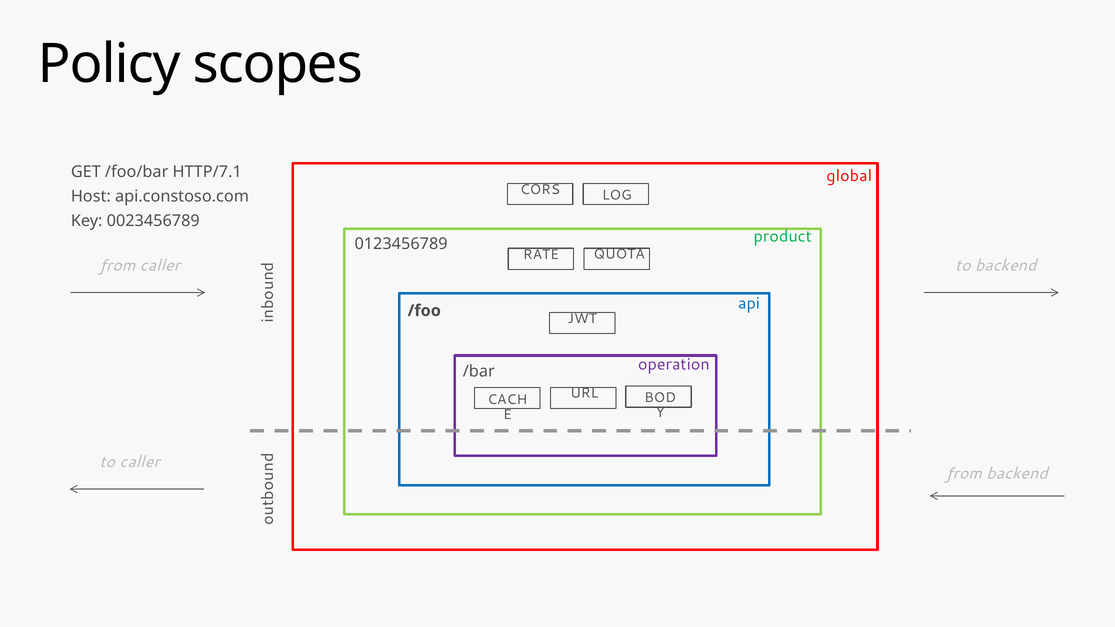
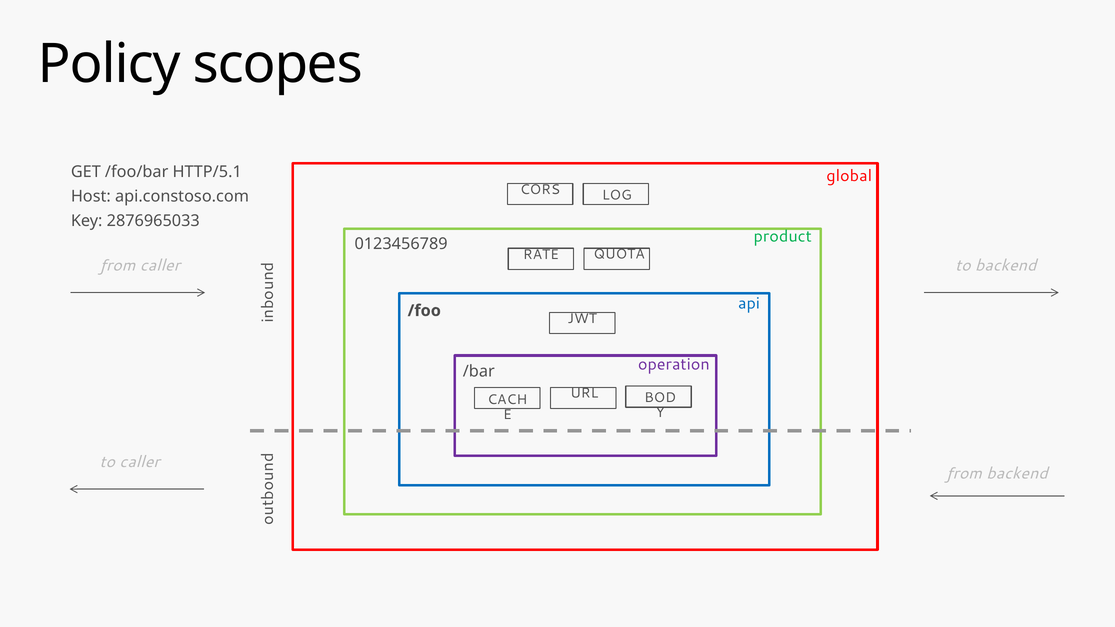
HTTP/7.1: HTTP/7.1 -> HTTP/5.1
0023456789: 0023456789 -> 2876965033
